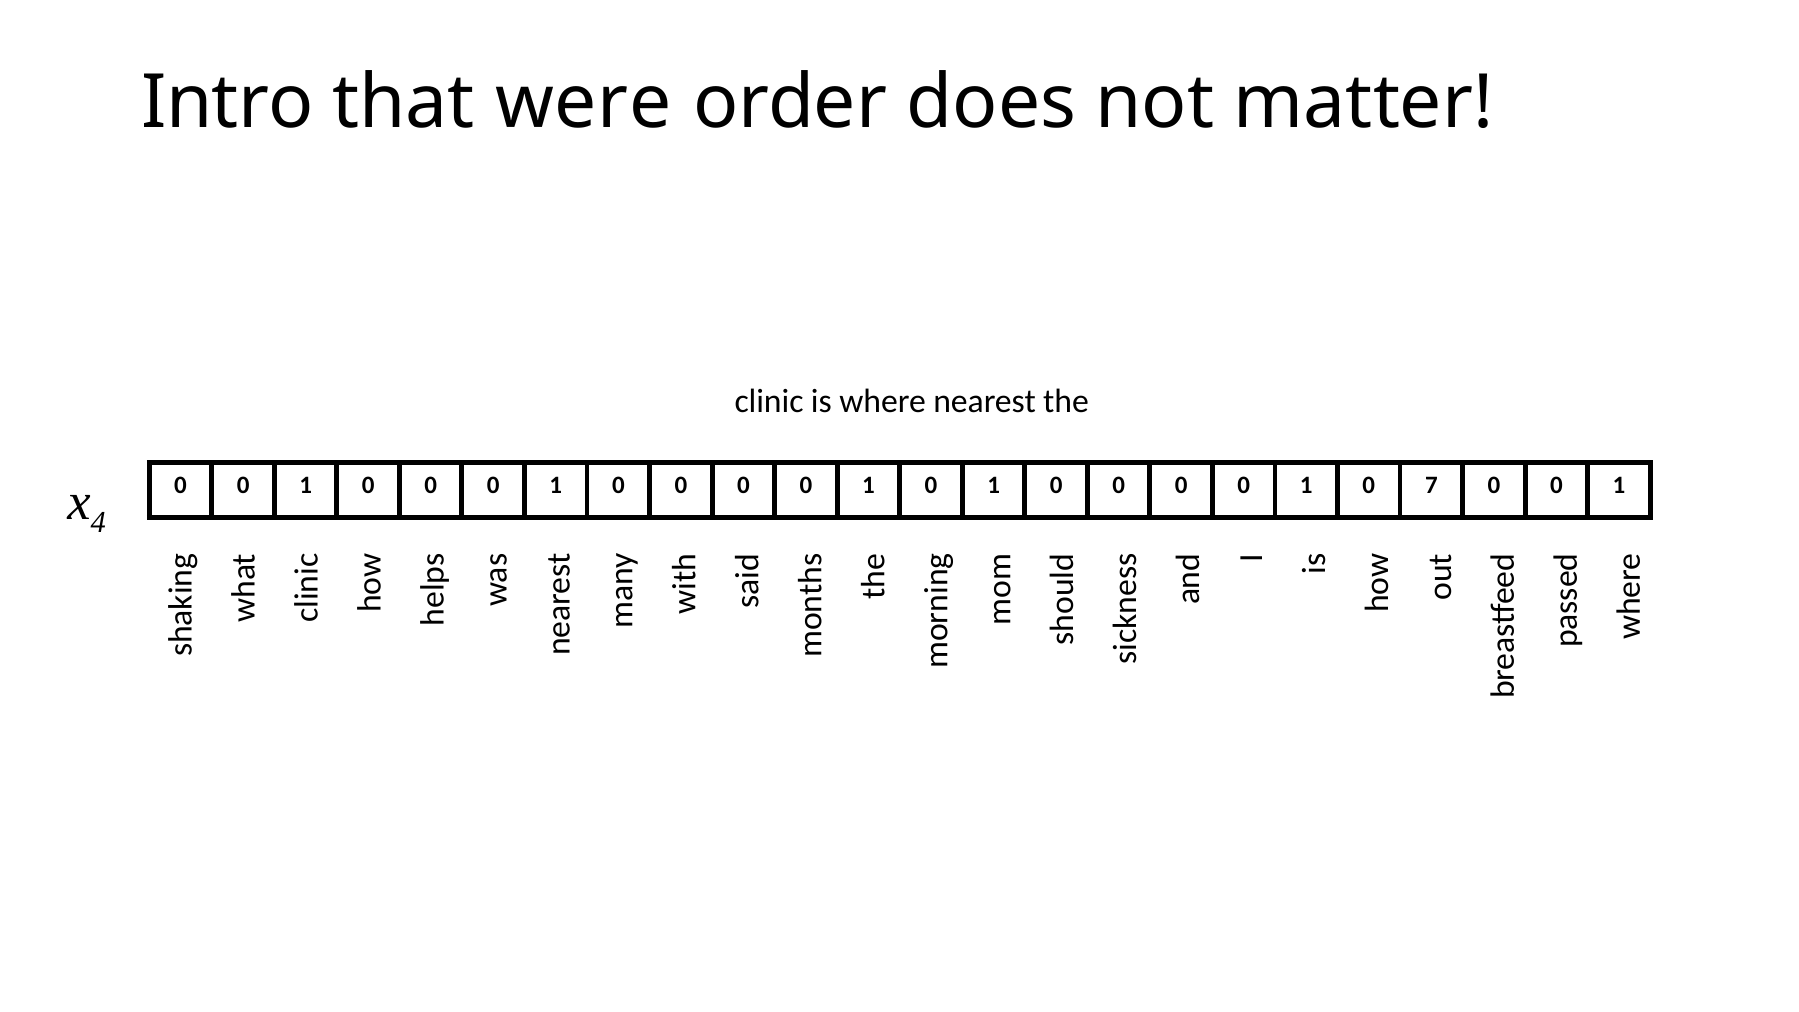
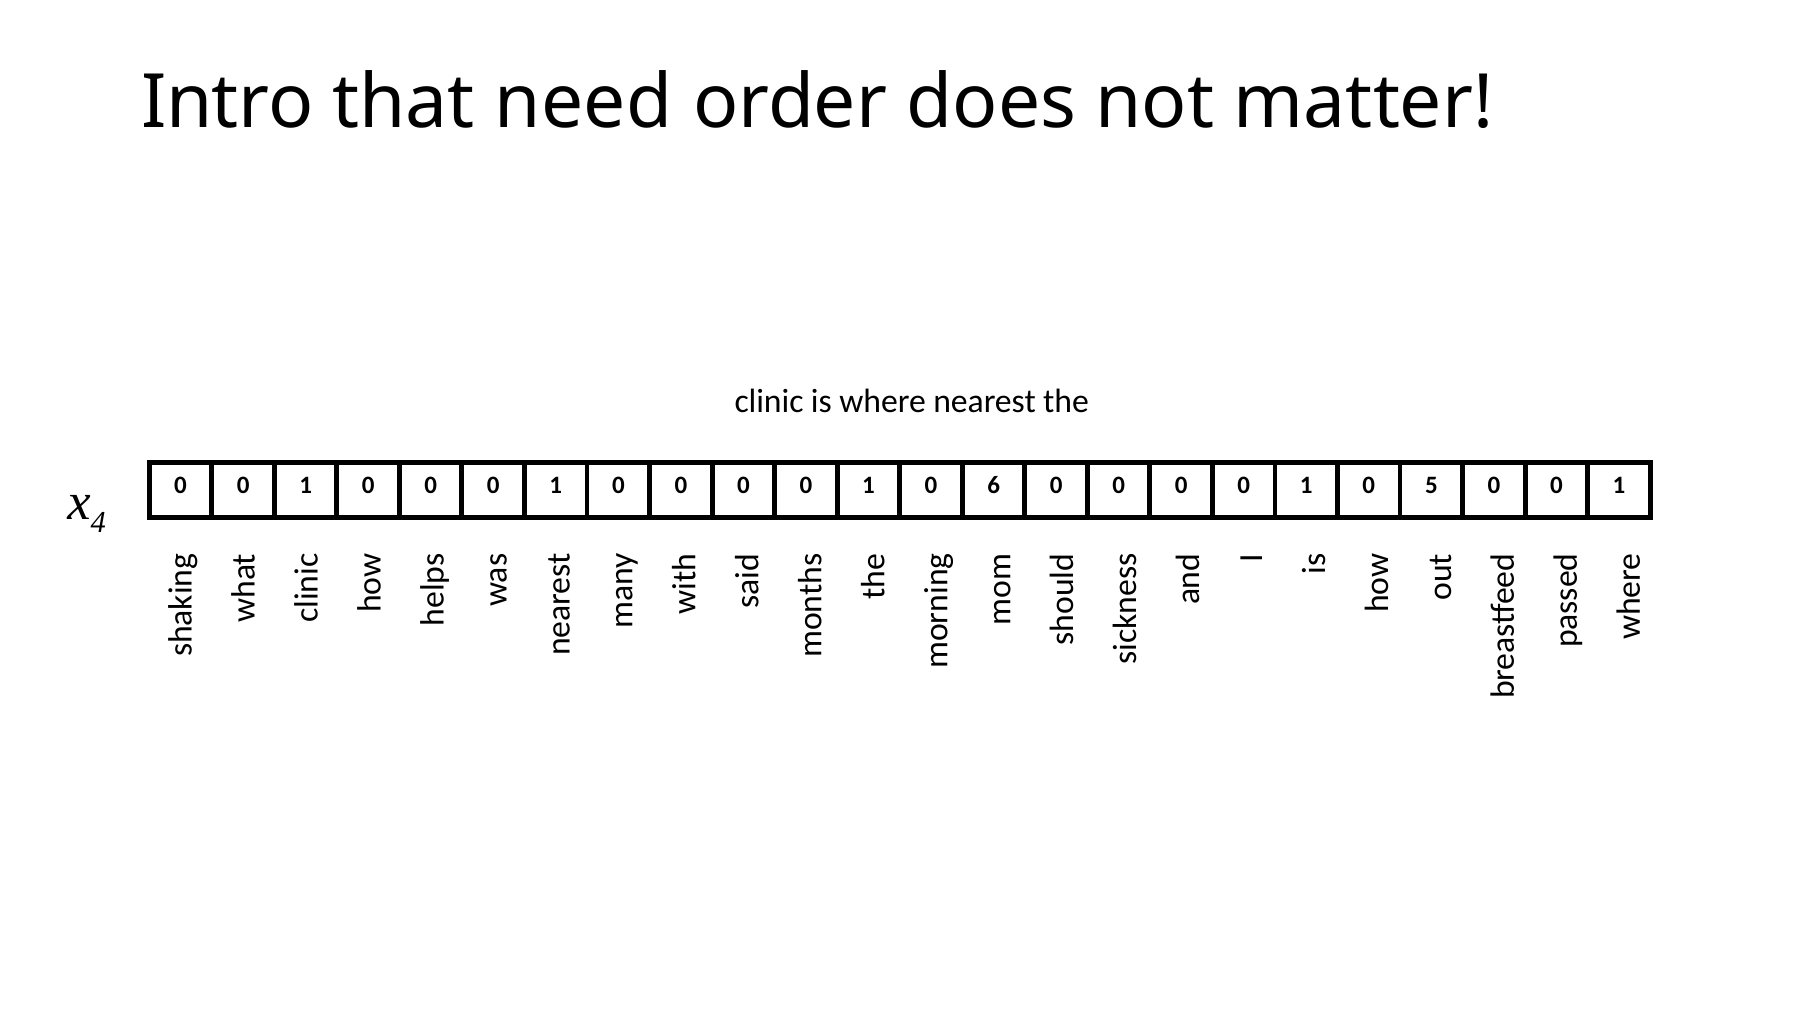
were: were -> need
1 0 1: 1 -> 6
7: 7 -> 5
